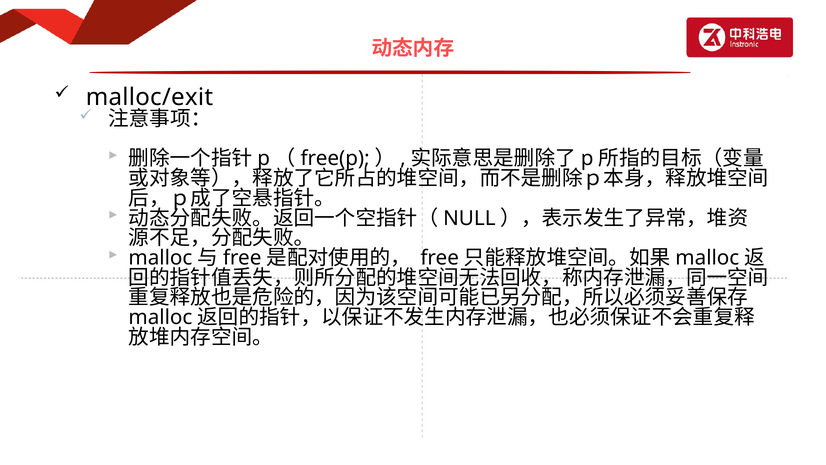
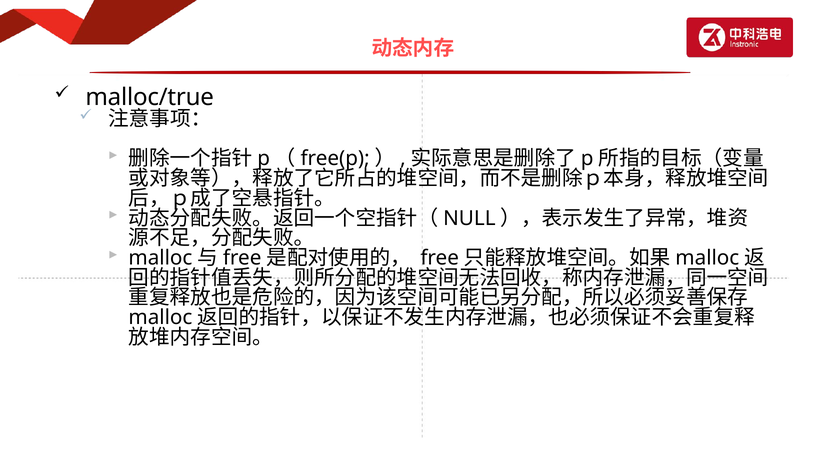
malloc/exit: malloc/exit -> malloc/true
